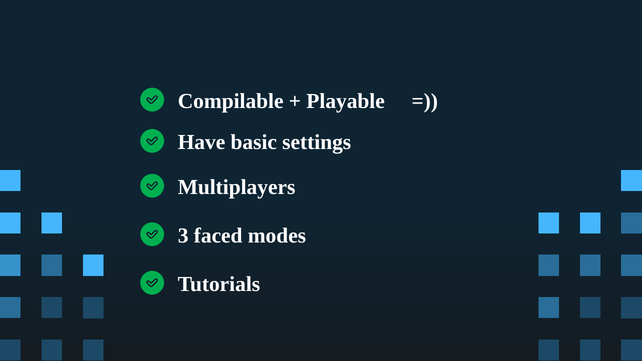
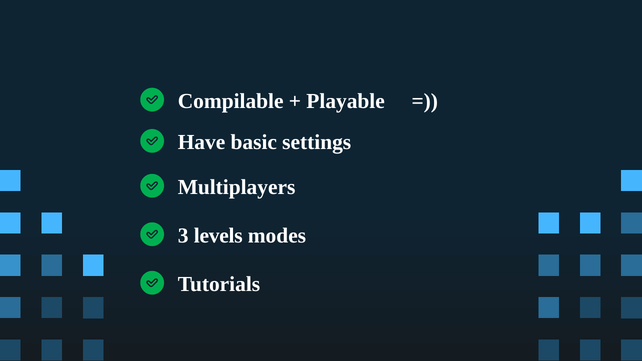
faced: faced -> levels
